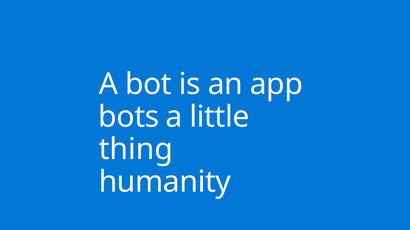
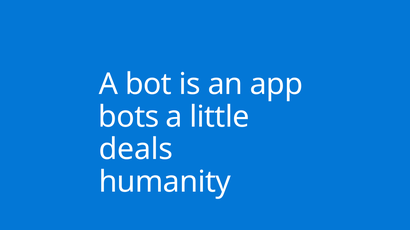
thing: thing -> deals
